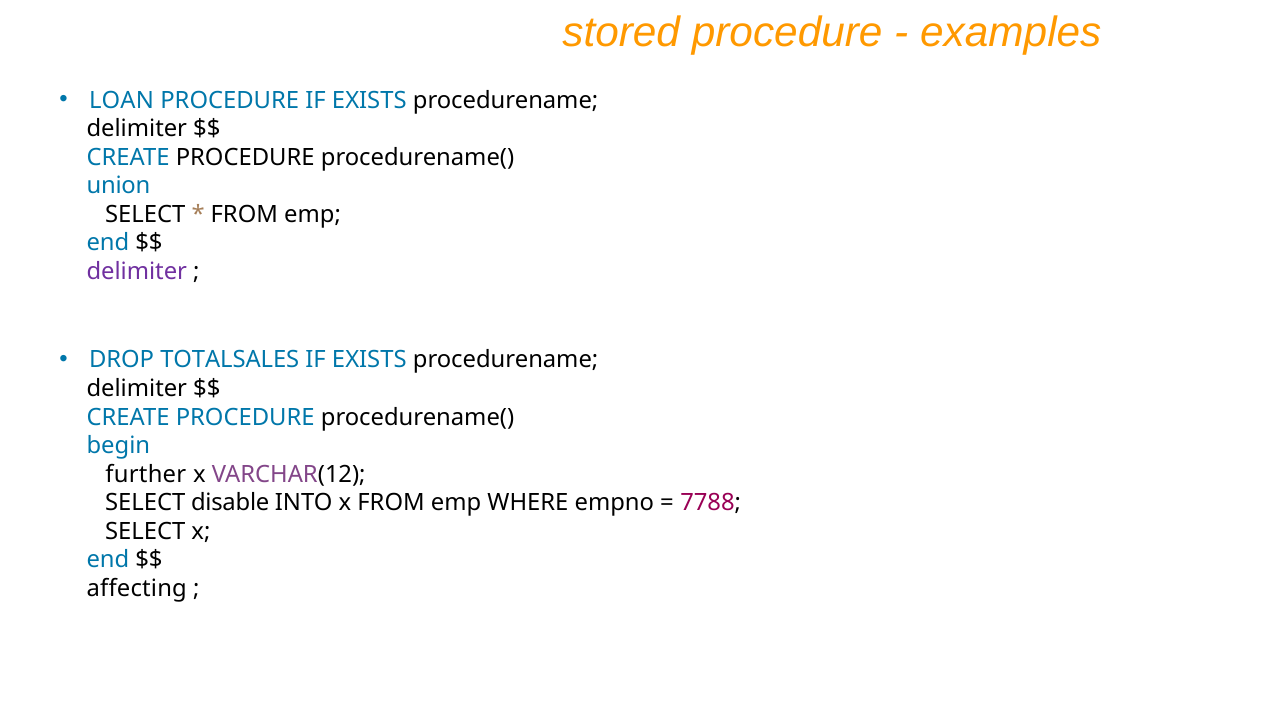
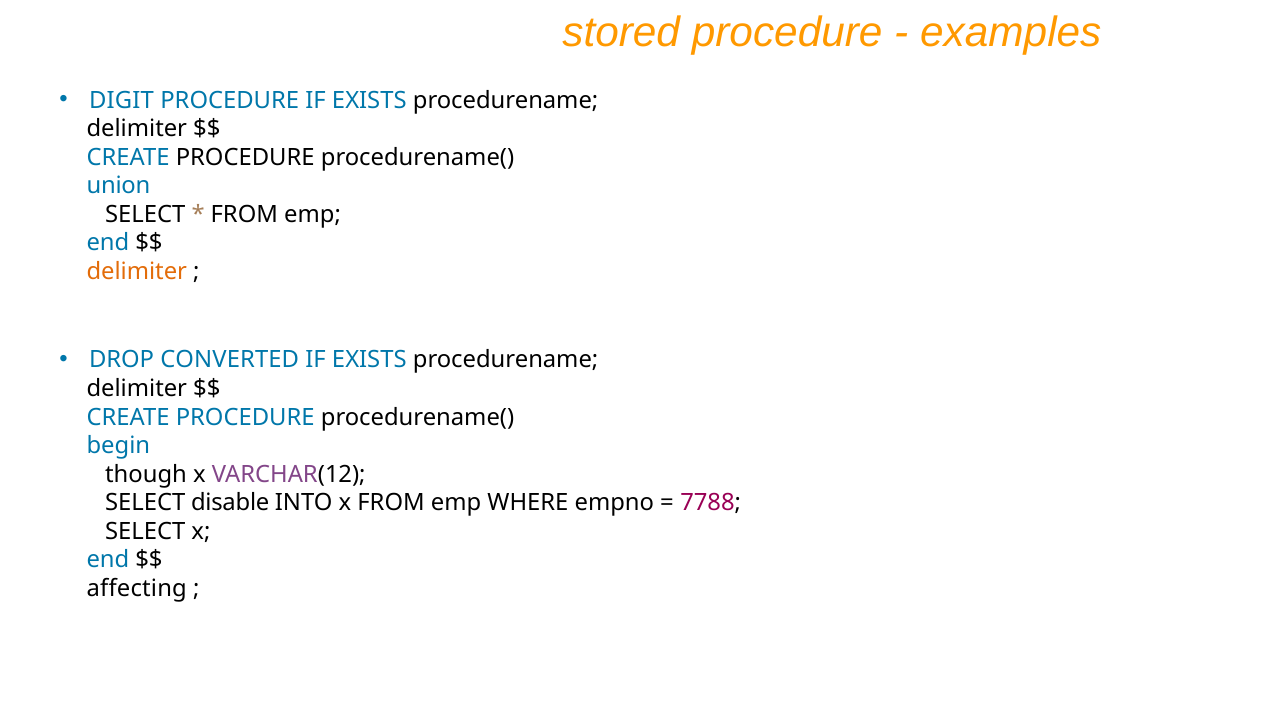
LOAN: LOAN -> DIGIT
delimiter at (137, 272) colour: purple -> orange
TOTALSALES: TOTALSALES -> CONVERTED
further: further -> though
